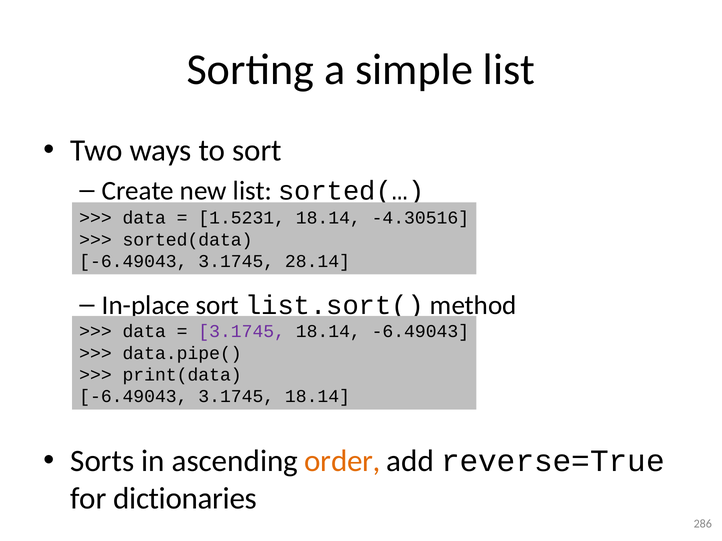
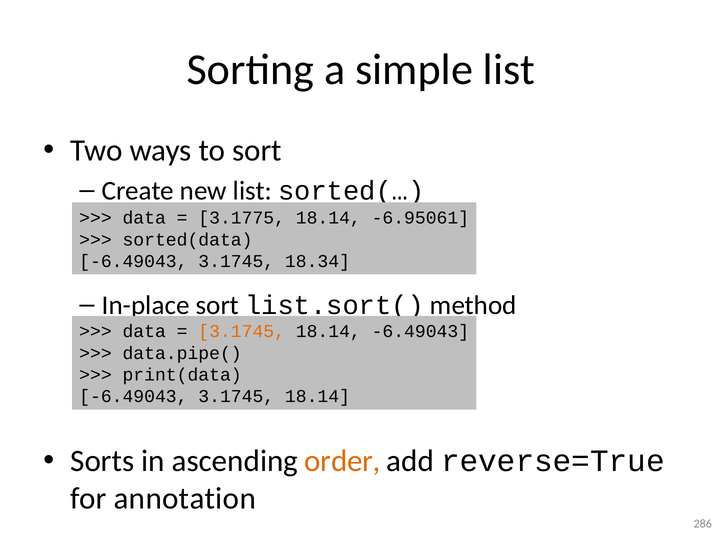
1.5231: 1.5231 -> 3.1775
-4.30516: -4.30516 -> -6.95061
28.14: 28.14 -> 18.34
3.1745 at (242, 332) colour: purple -> orange
dictionaries: dictionaries -> annotation
